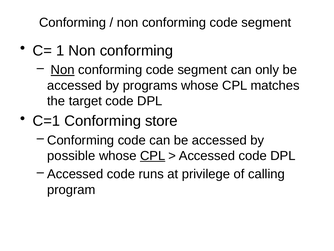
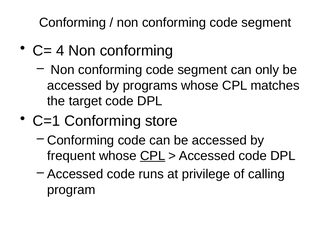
1: 1 -> 4
Non at (63, 70) underline: present -> none
possible: possible -> frequent
